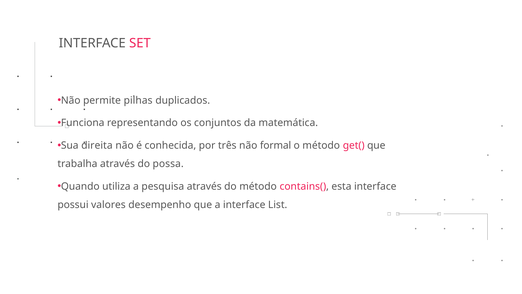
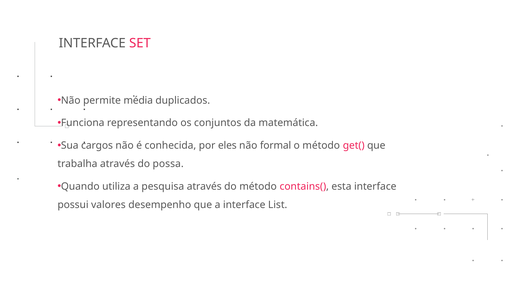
pilhas: pilhas -> média
direita: direita -> cargos
três: três -> eles
